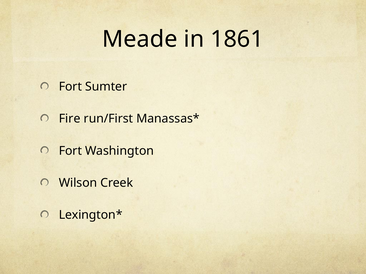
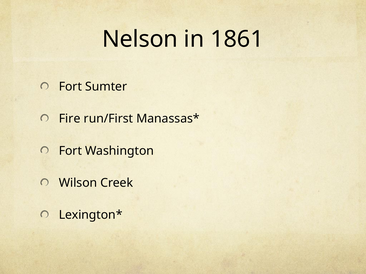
Meade: Meade -> Nelson
